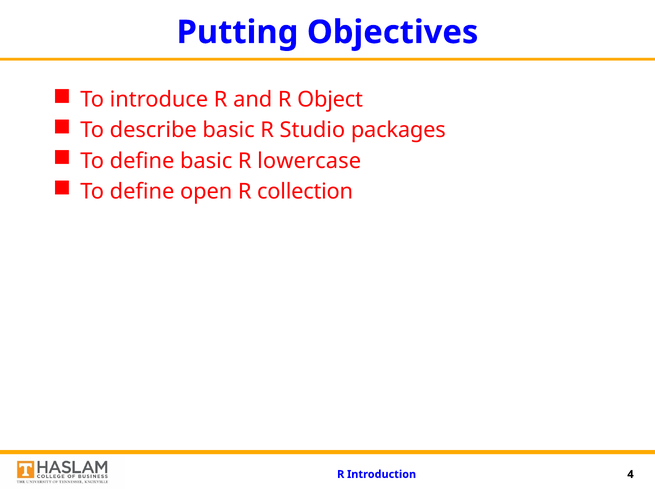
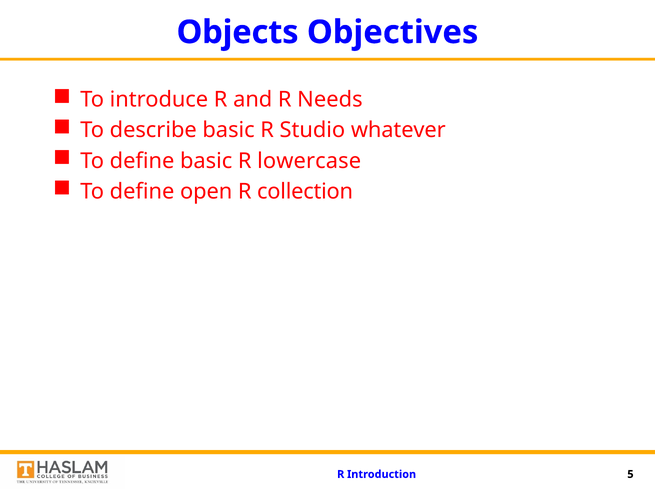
Putting: Putting -> Objects
Object: Object -> Needs
packages: packages -> whatever
4: 4 -> 5
